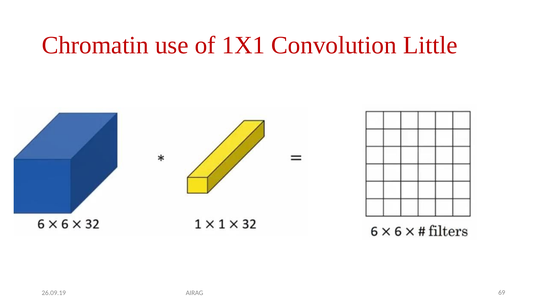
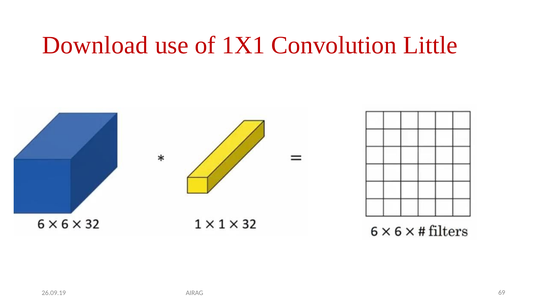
Chromatin: Chromatin -> Download
